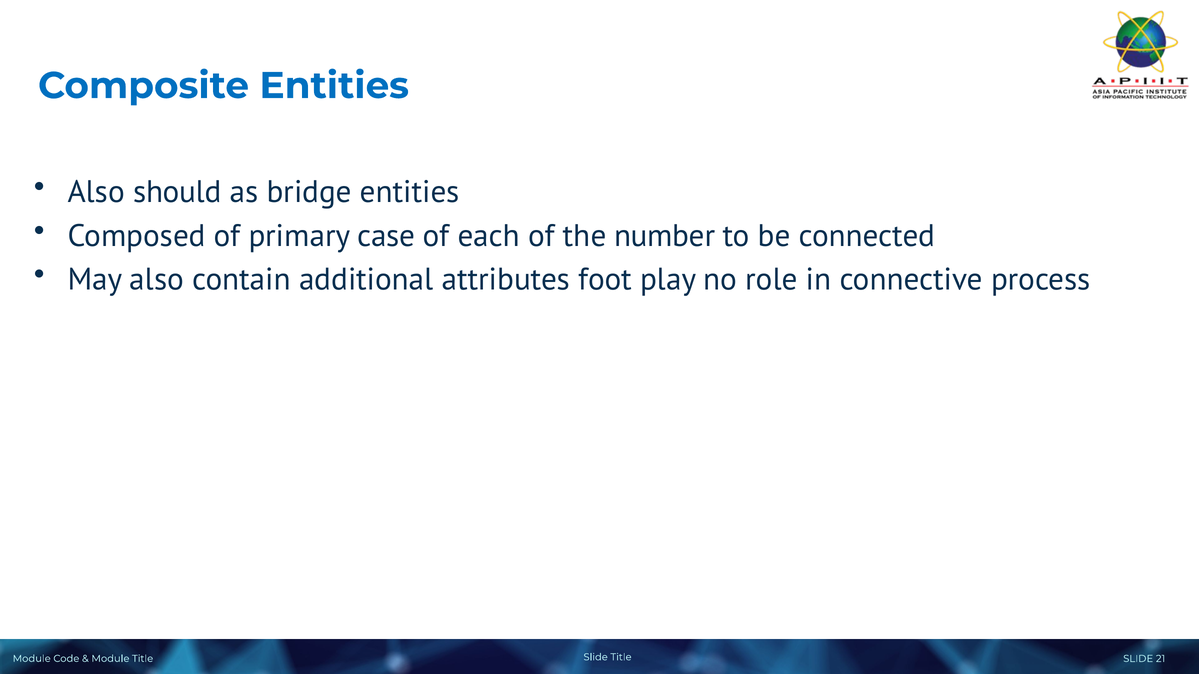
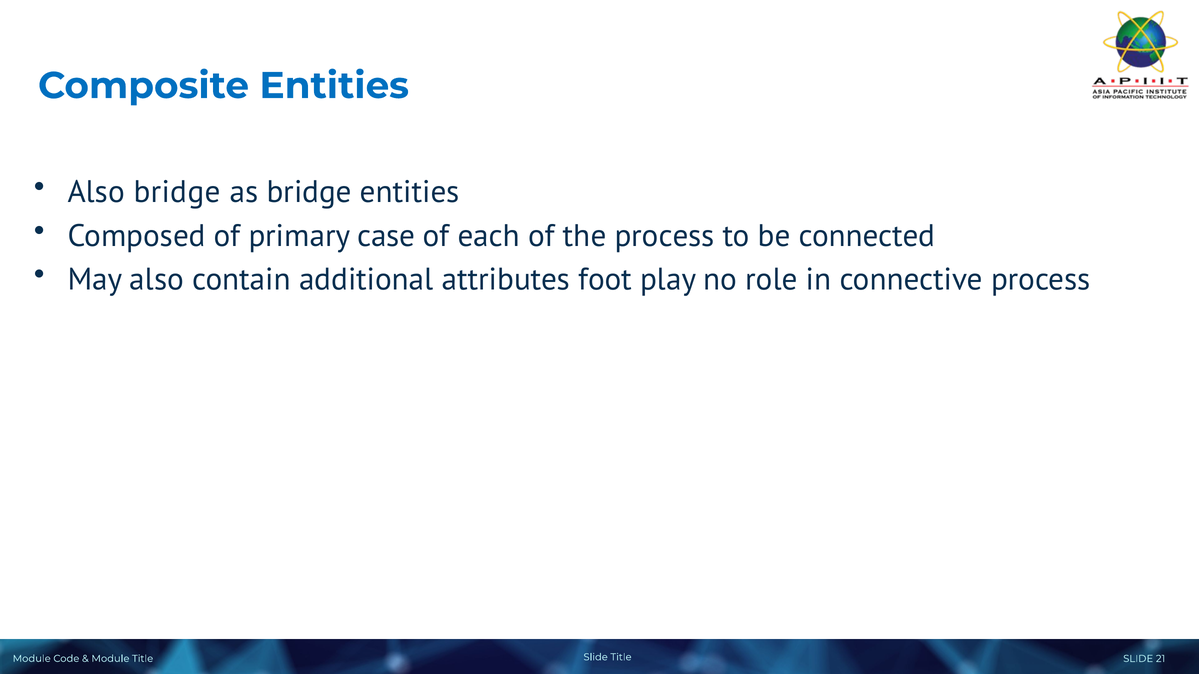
Also should: should -> bridge
the number: number -> process
